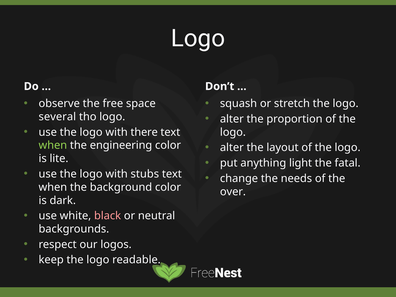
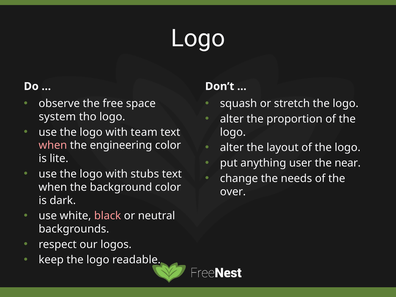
several: several -> system
there: there -> team
when at (53, 145) colour: light green -> pink
light: light -> user
fatal: fatal -> near
